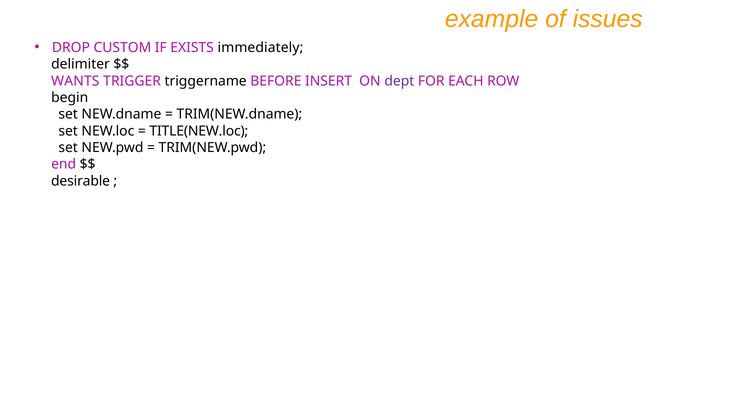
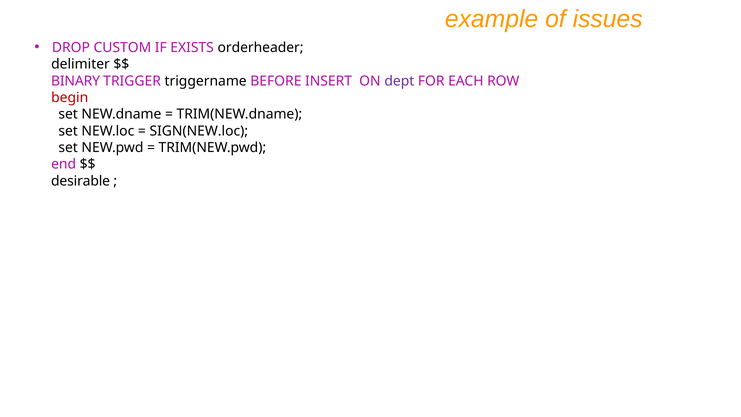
immediately: immediately -> orderheader
WANTS: WANTS -> BINARY
begin colour: black -> red
TITLE(NEW.loc: TITLE(NEW.loc -> SIGN(NEW.loc
